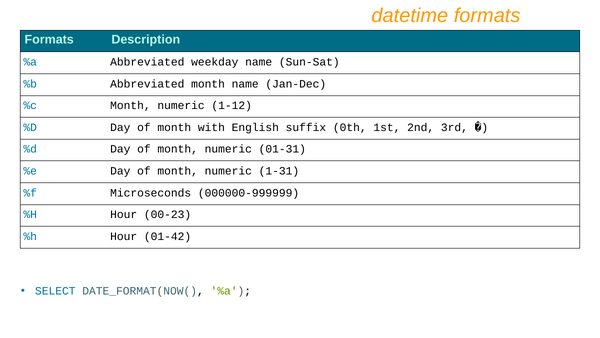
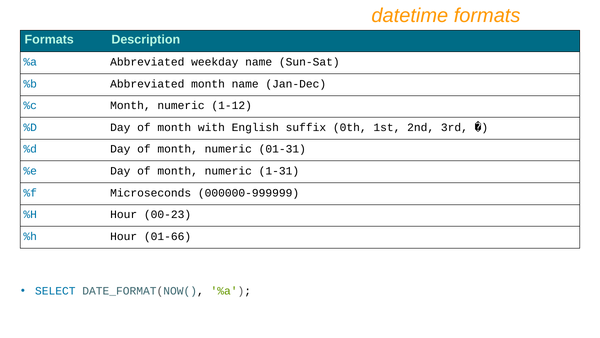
01-42: 01-42 -> 01-66
